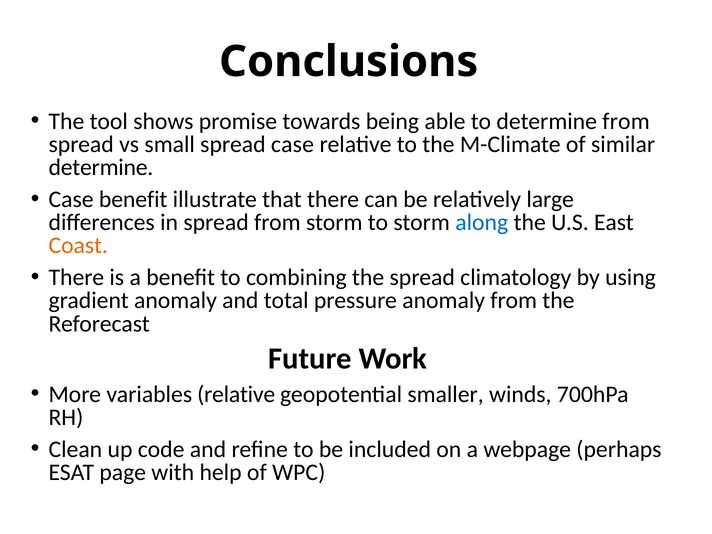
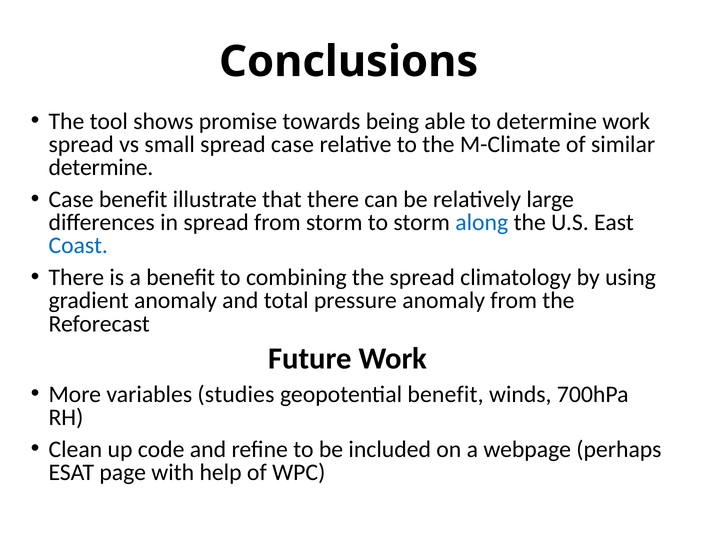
determine from: from -> work
Coast colour: orange -> blue
variables relative: relative -> studies
geopotential smaller: smaller -> benefit
